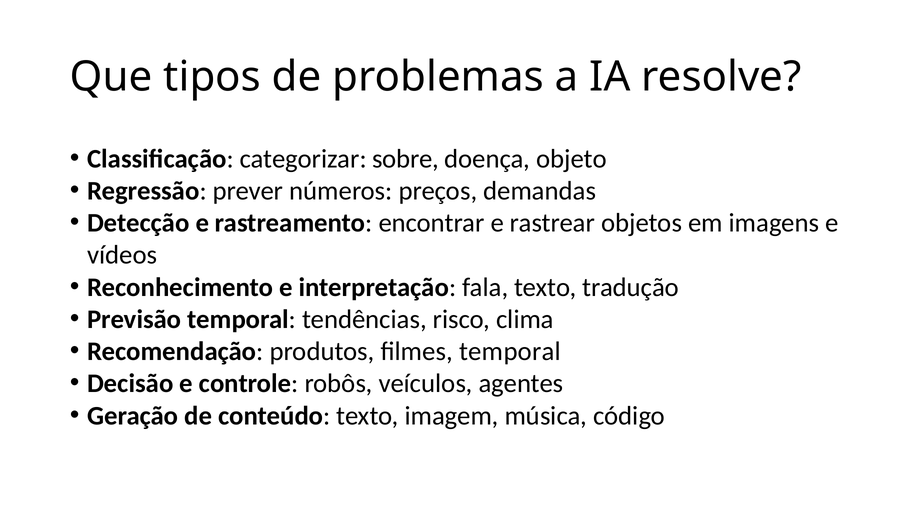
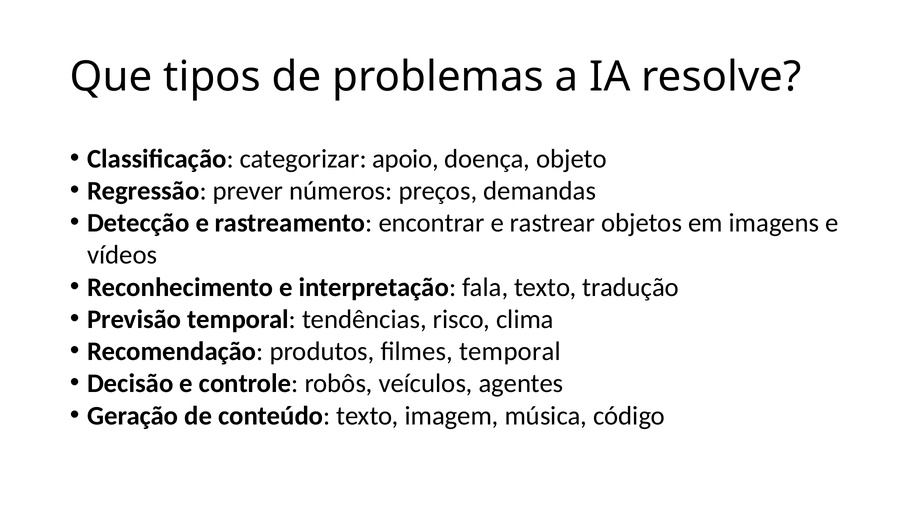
sobre: sobre -> apoio
